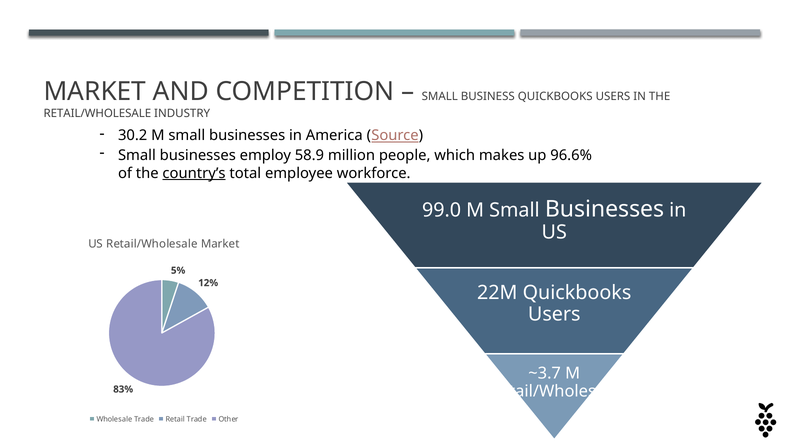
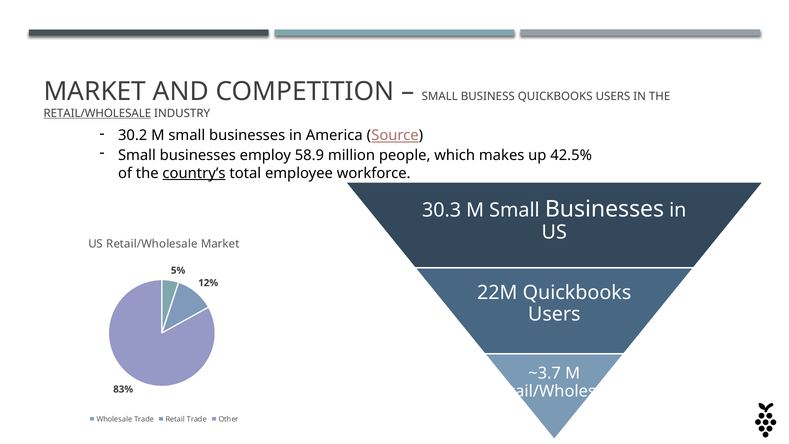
RETAIL/WHOLESALE at (97, 113) underline: none -> present
96.6%: 96.6% -> 42.5%
99.0: 99.0 -> 30.3
